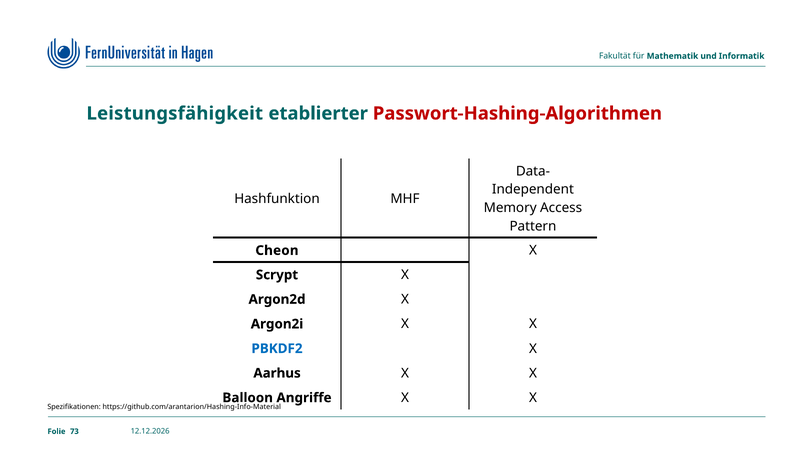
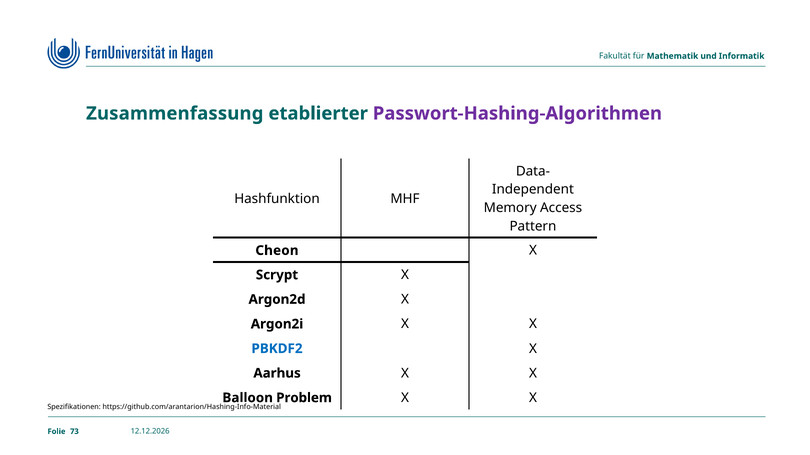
Leistungsfähigkeit: Leistungsfähigkeit -> Zusammenfassung
Passwort-Hashing-Algorithmen colour: red -> purple
Angriffe: Angriffe -> Problem
